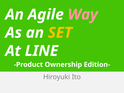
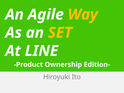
Way colour: pink -> yellow
